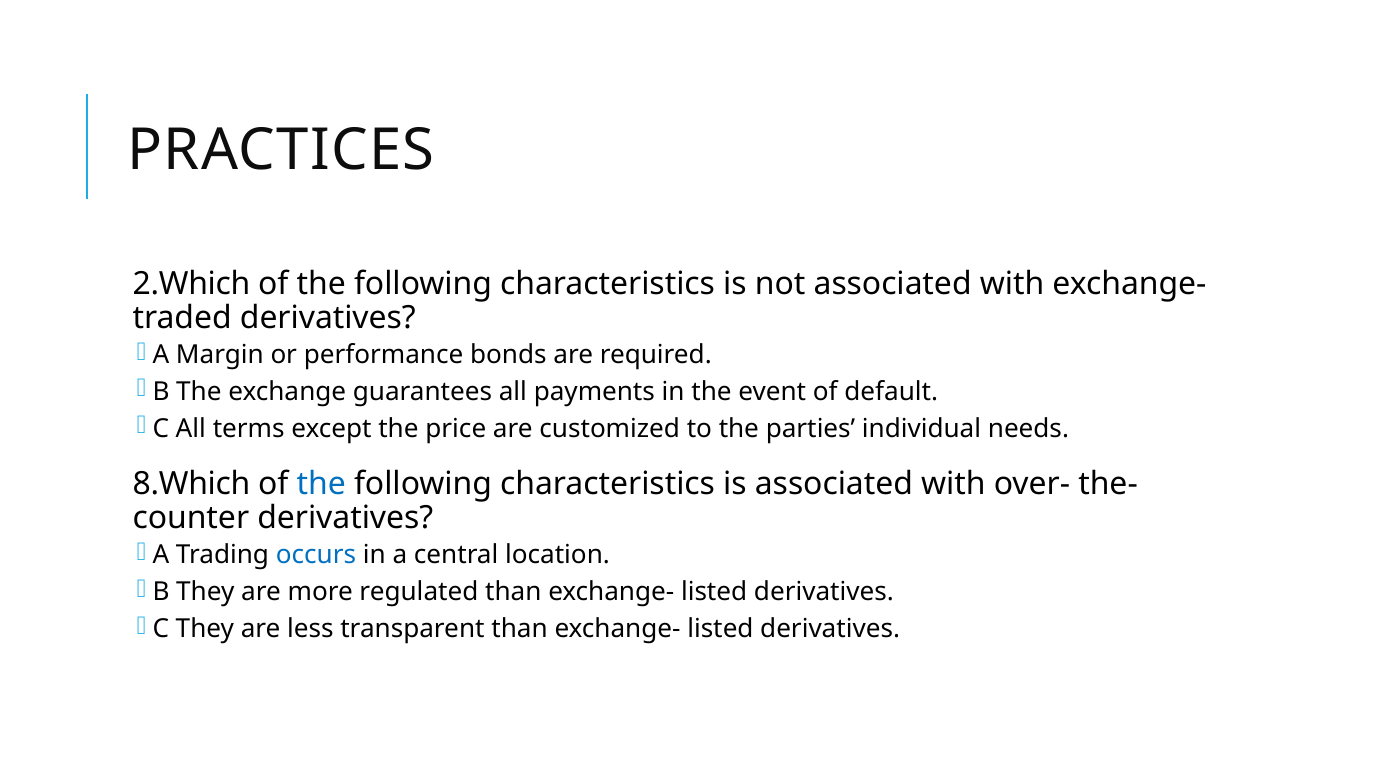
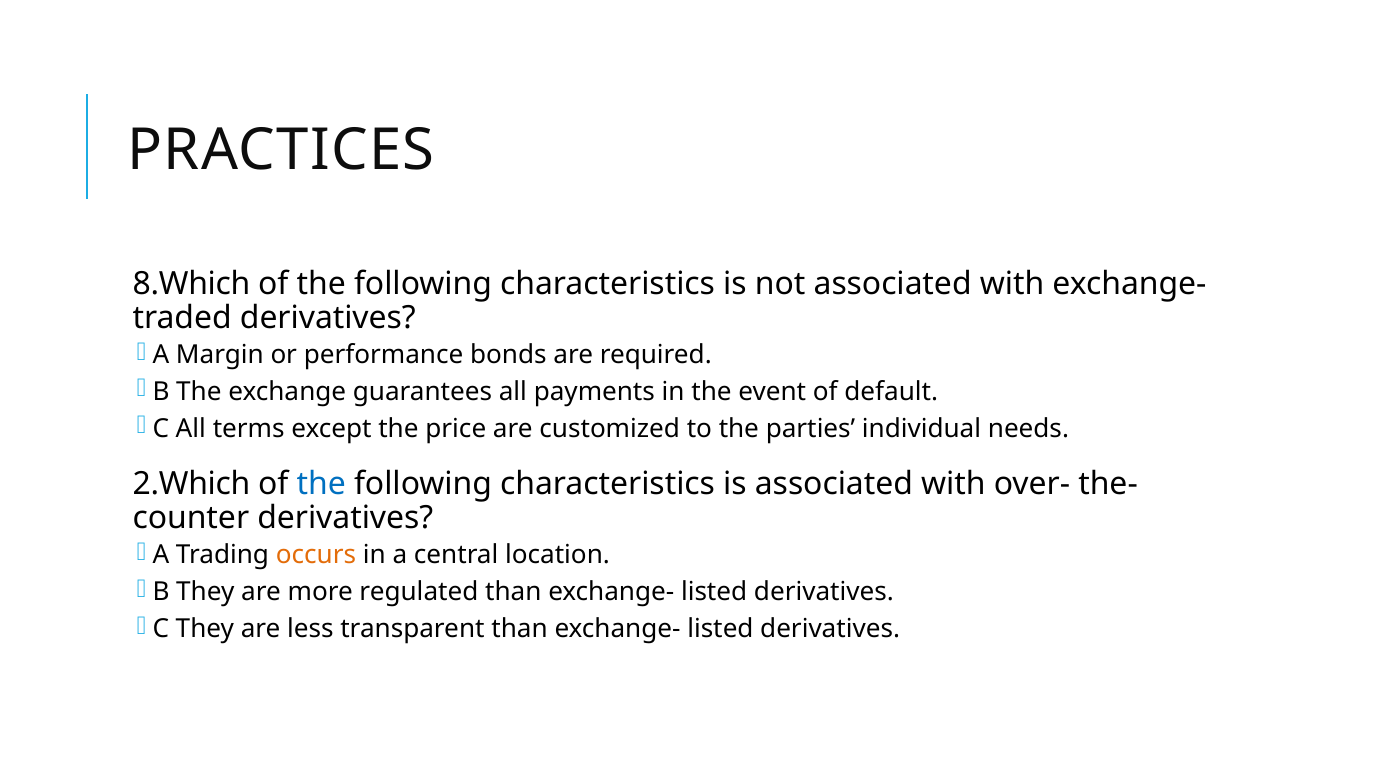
2.Which: 2.Which -> 8.Which
8.Which: 8.Which -> 2.Which
occurs colour: blue -> orange
